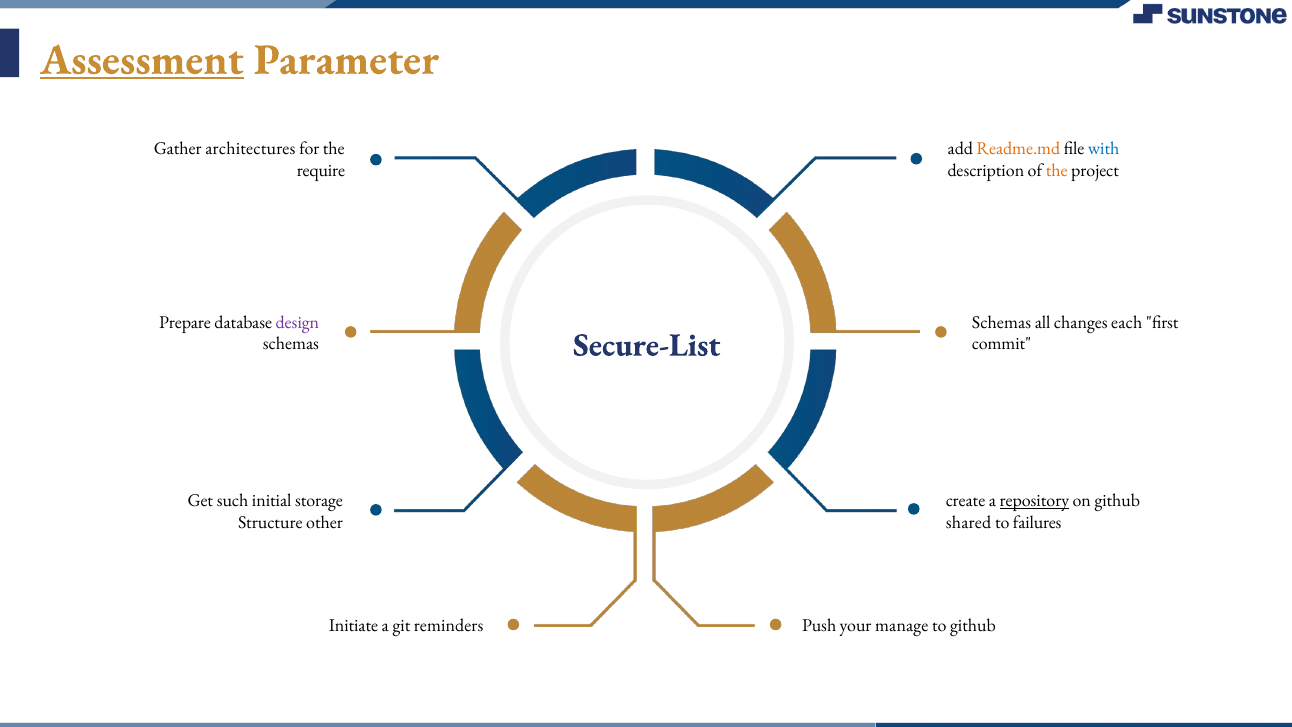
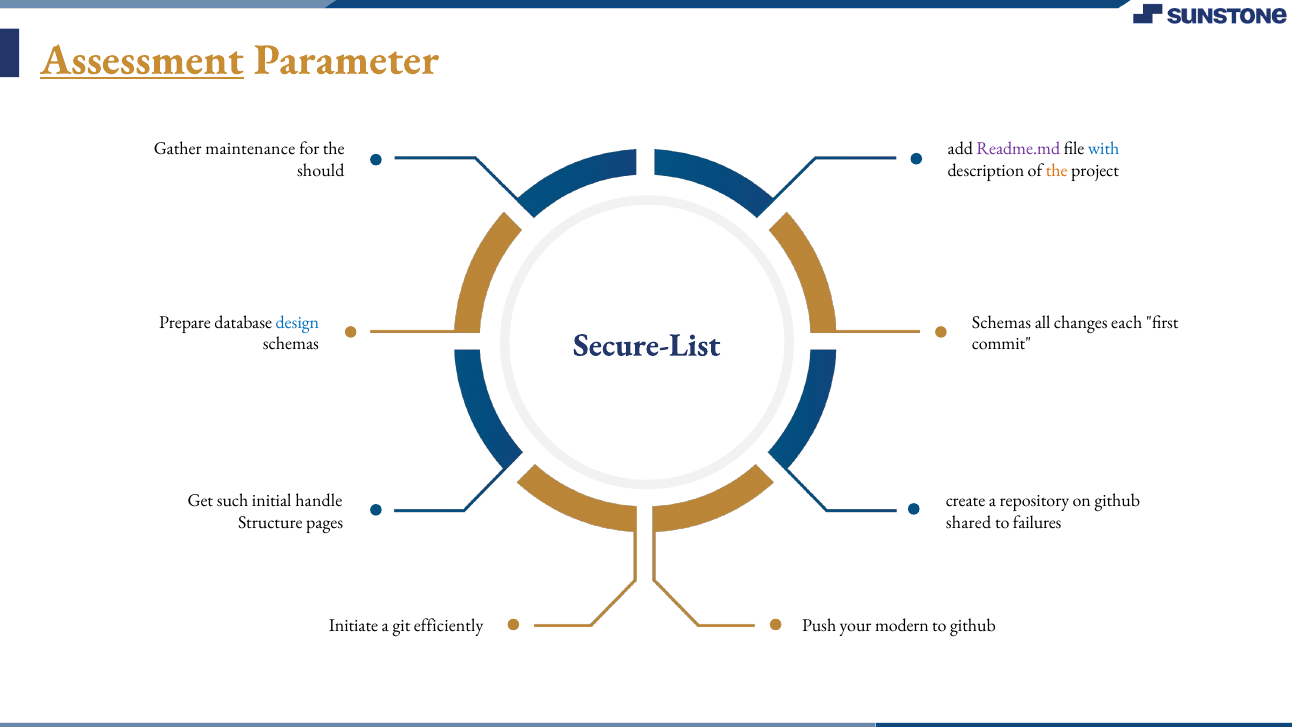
architectures: architectures -> maintenance
Readme.md colour: orange -> purple
require: require -> should
design colour: purple -> blue
storage: storage -> handle
repository underline: present -> none
other: other -> pages
reminders: reminders -> efficiently
manage: manage -> modern
